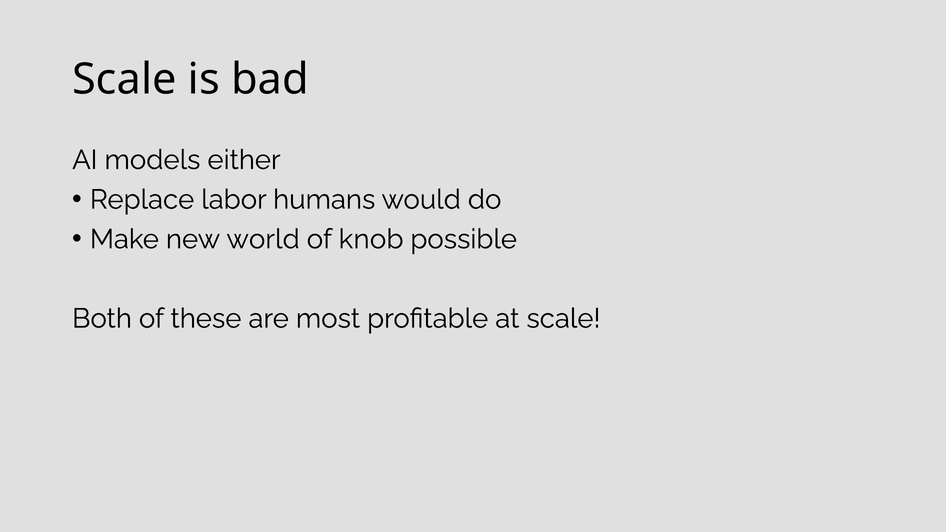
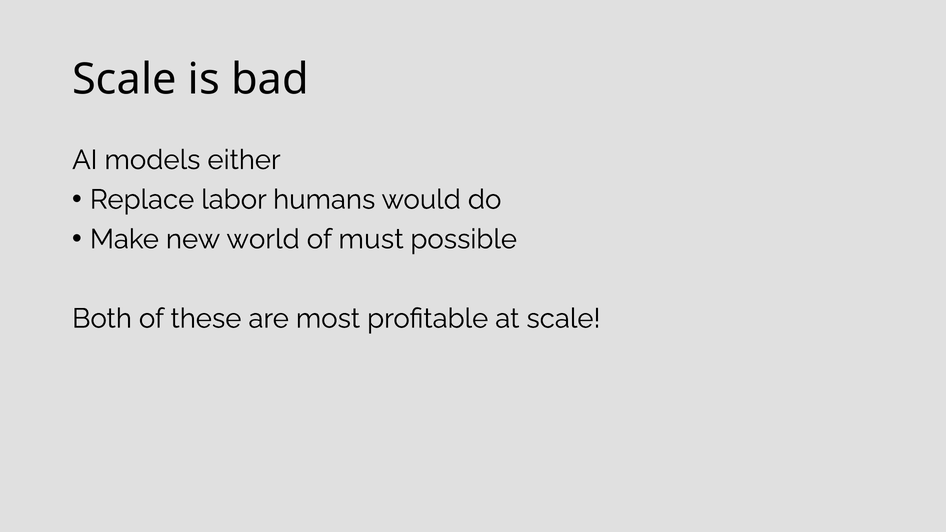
knob: knob -> must
